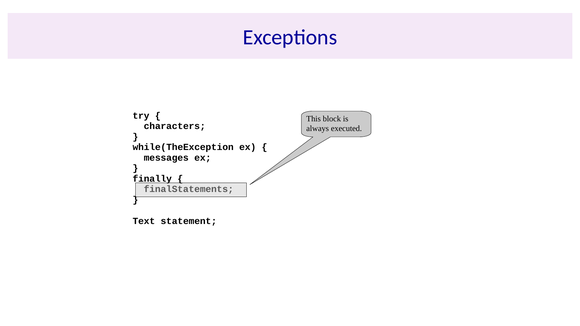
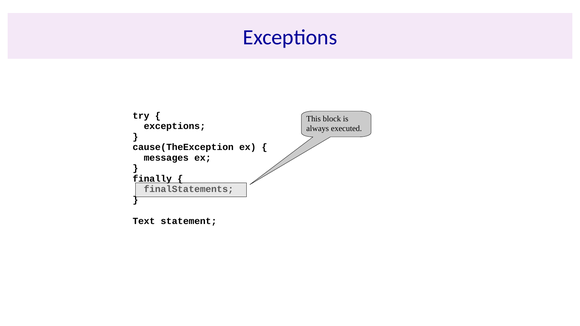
characters at (175, 126): characters -> exceptions
while(TheException: while(TheException -> cause(TheException
